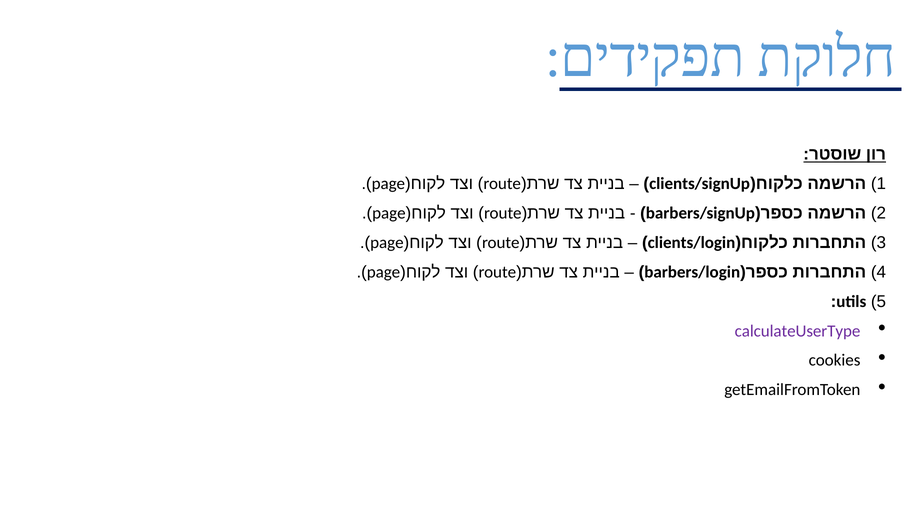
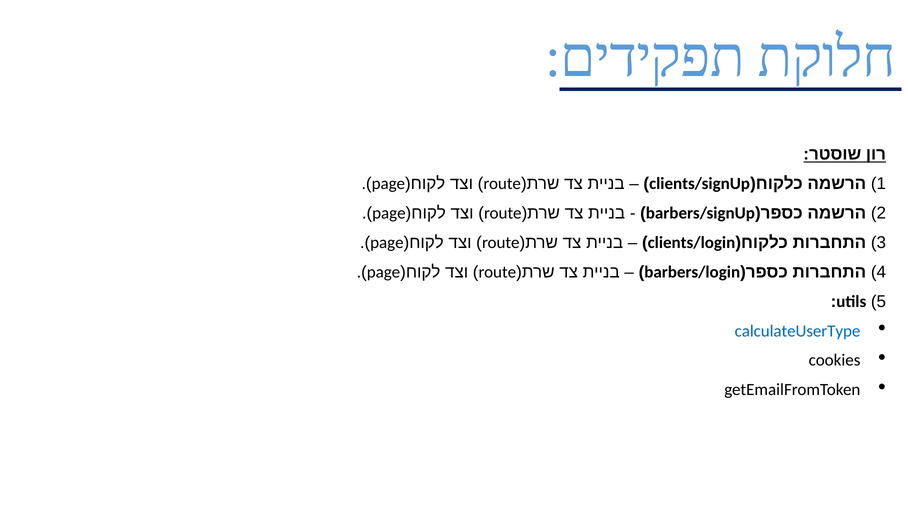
calculateUserType colour: purple -> blue
